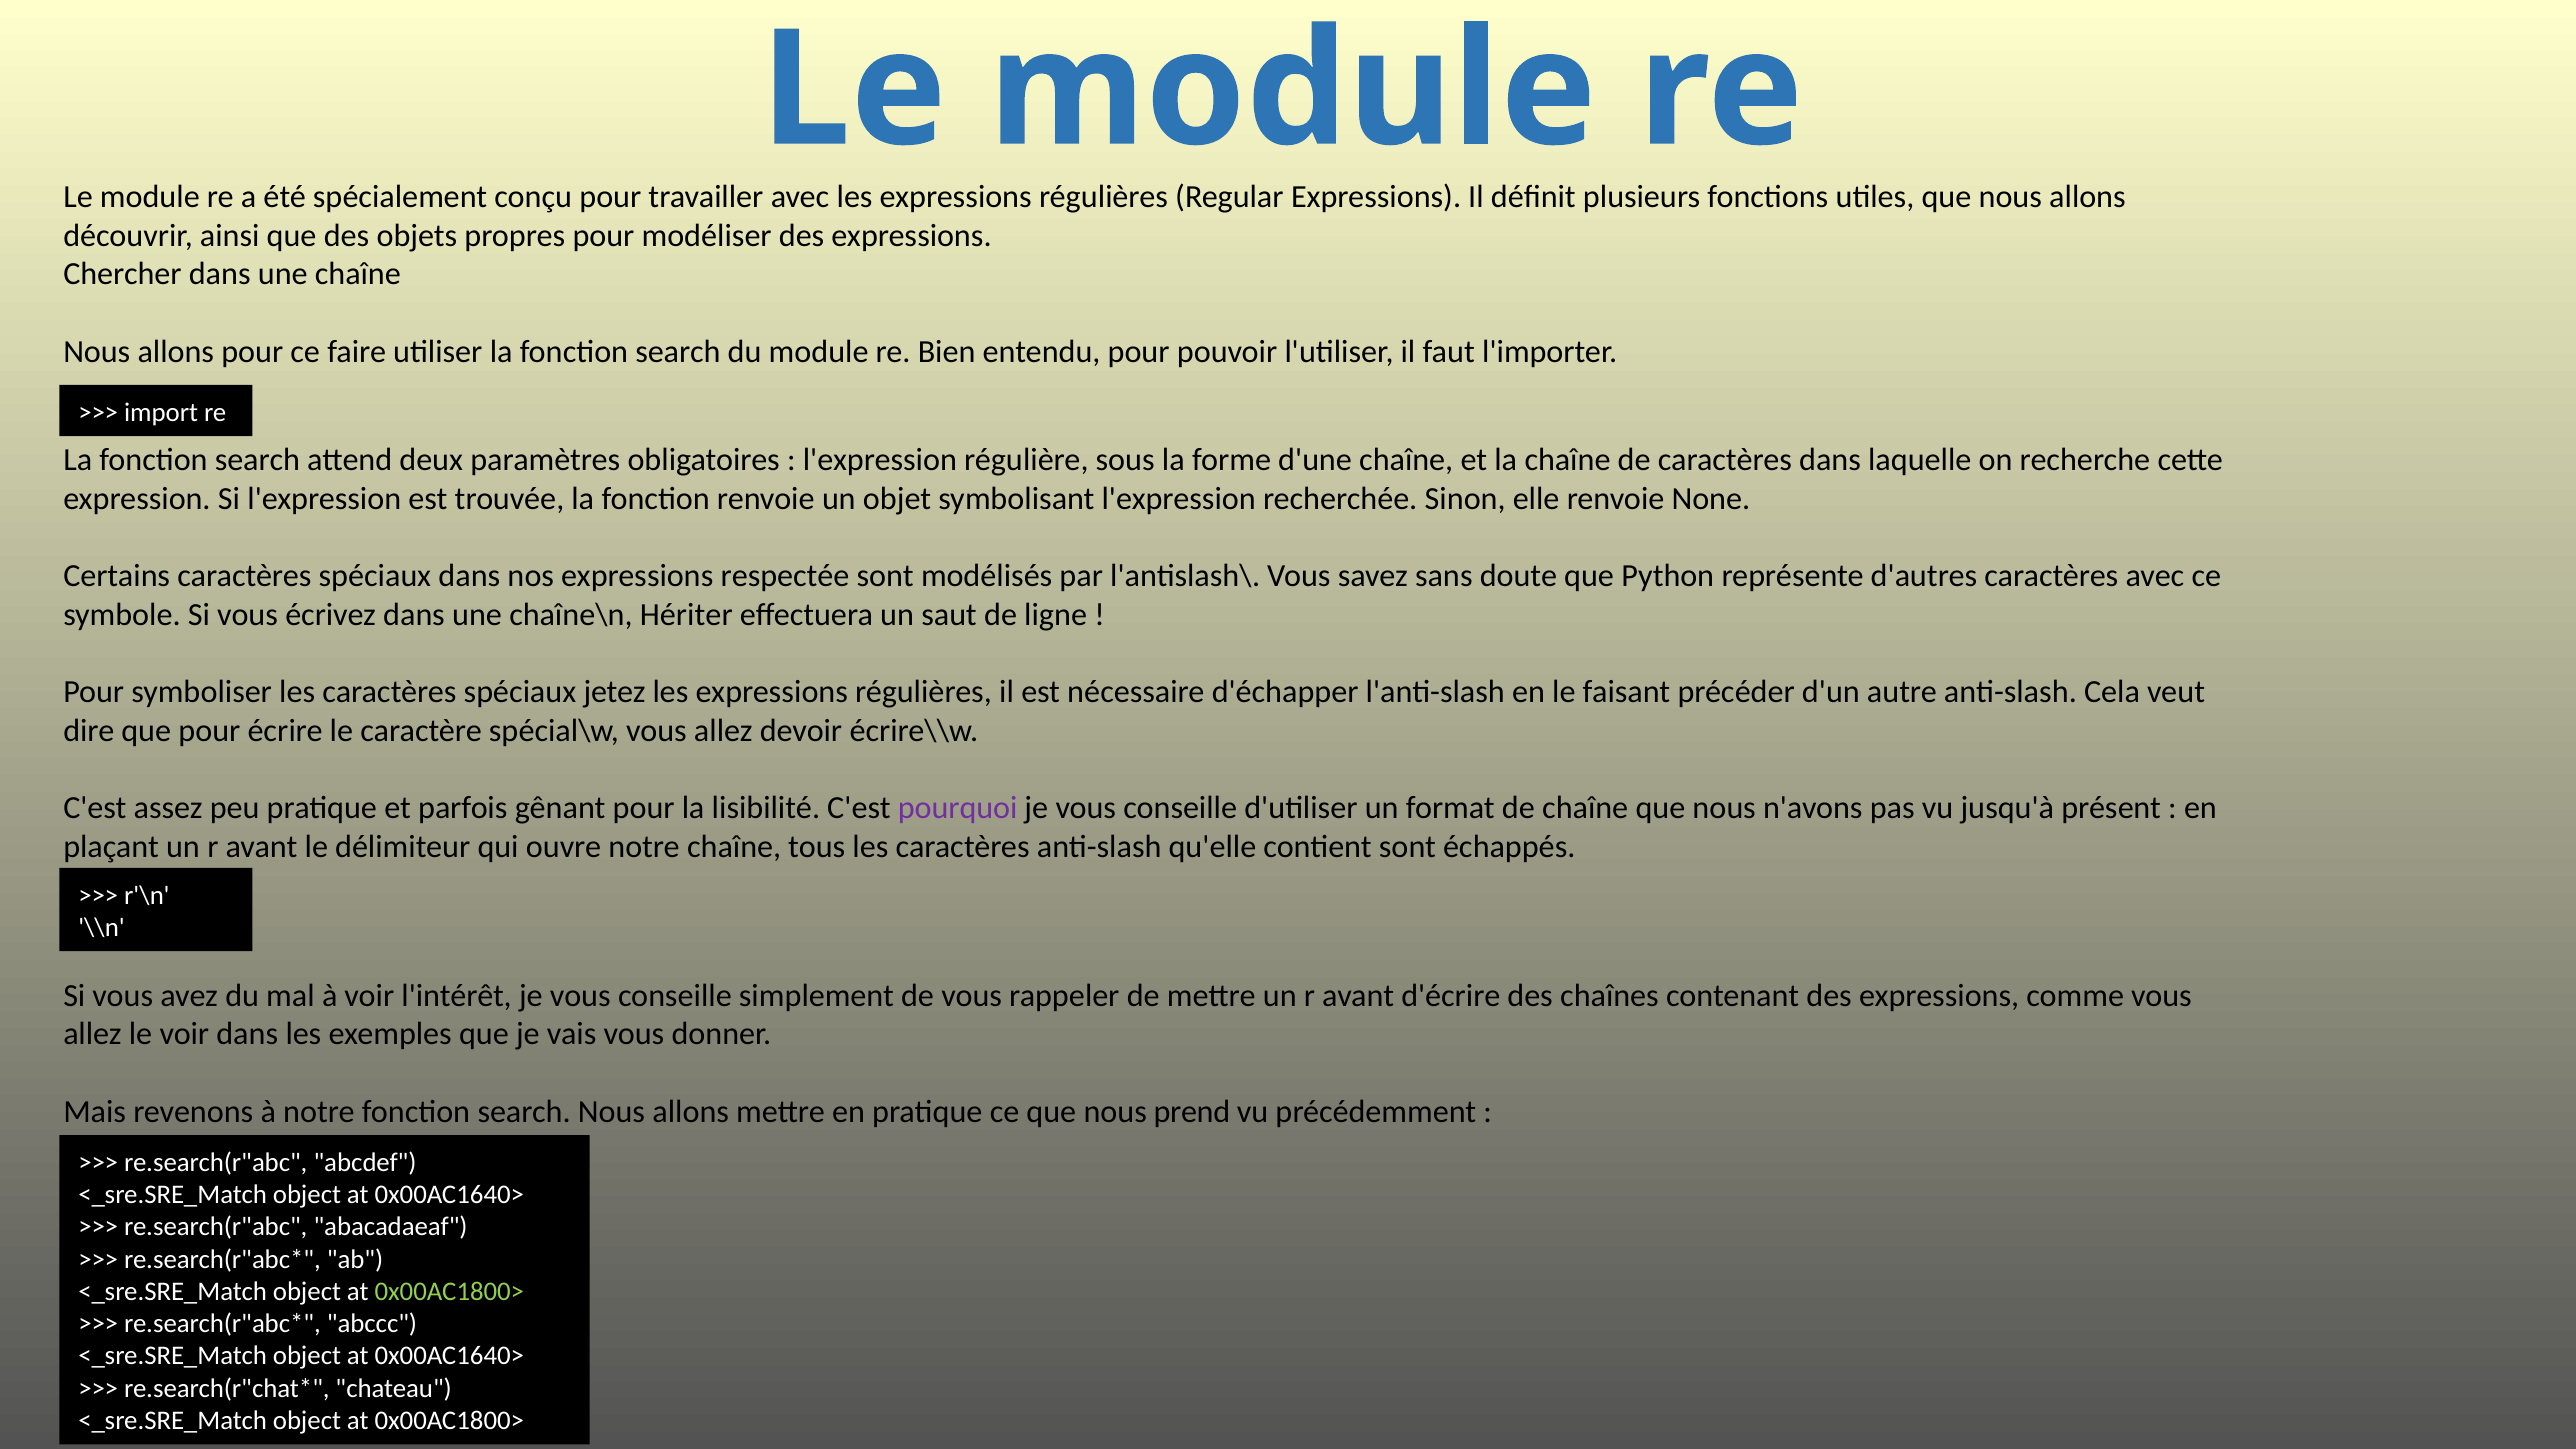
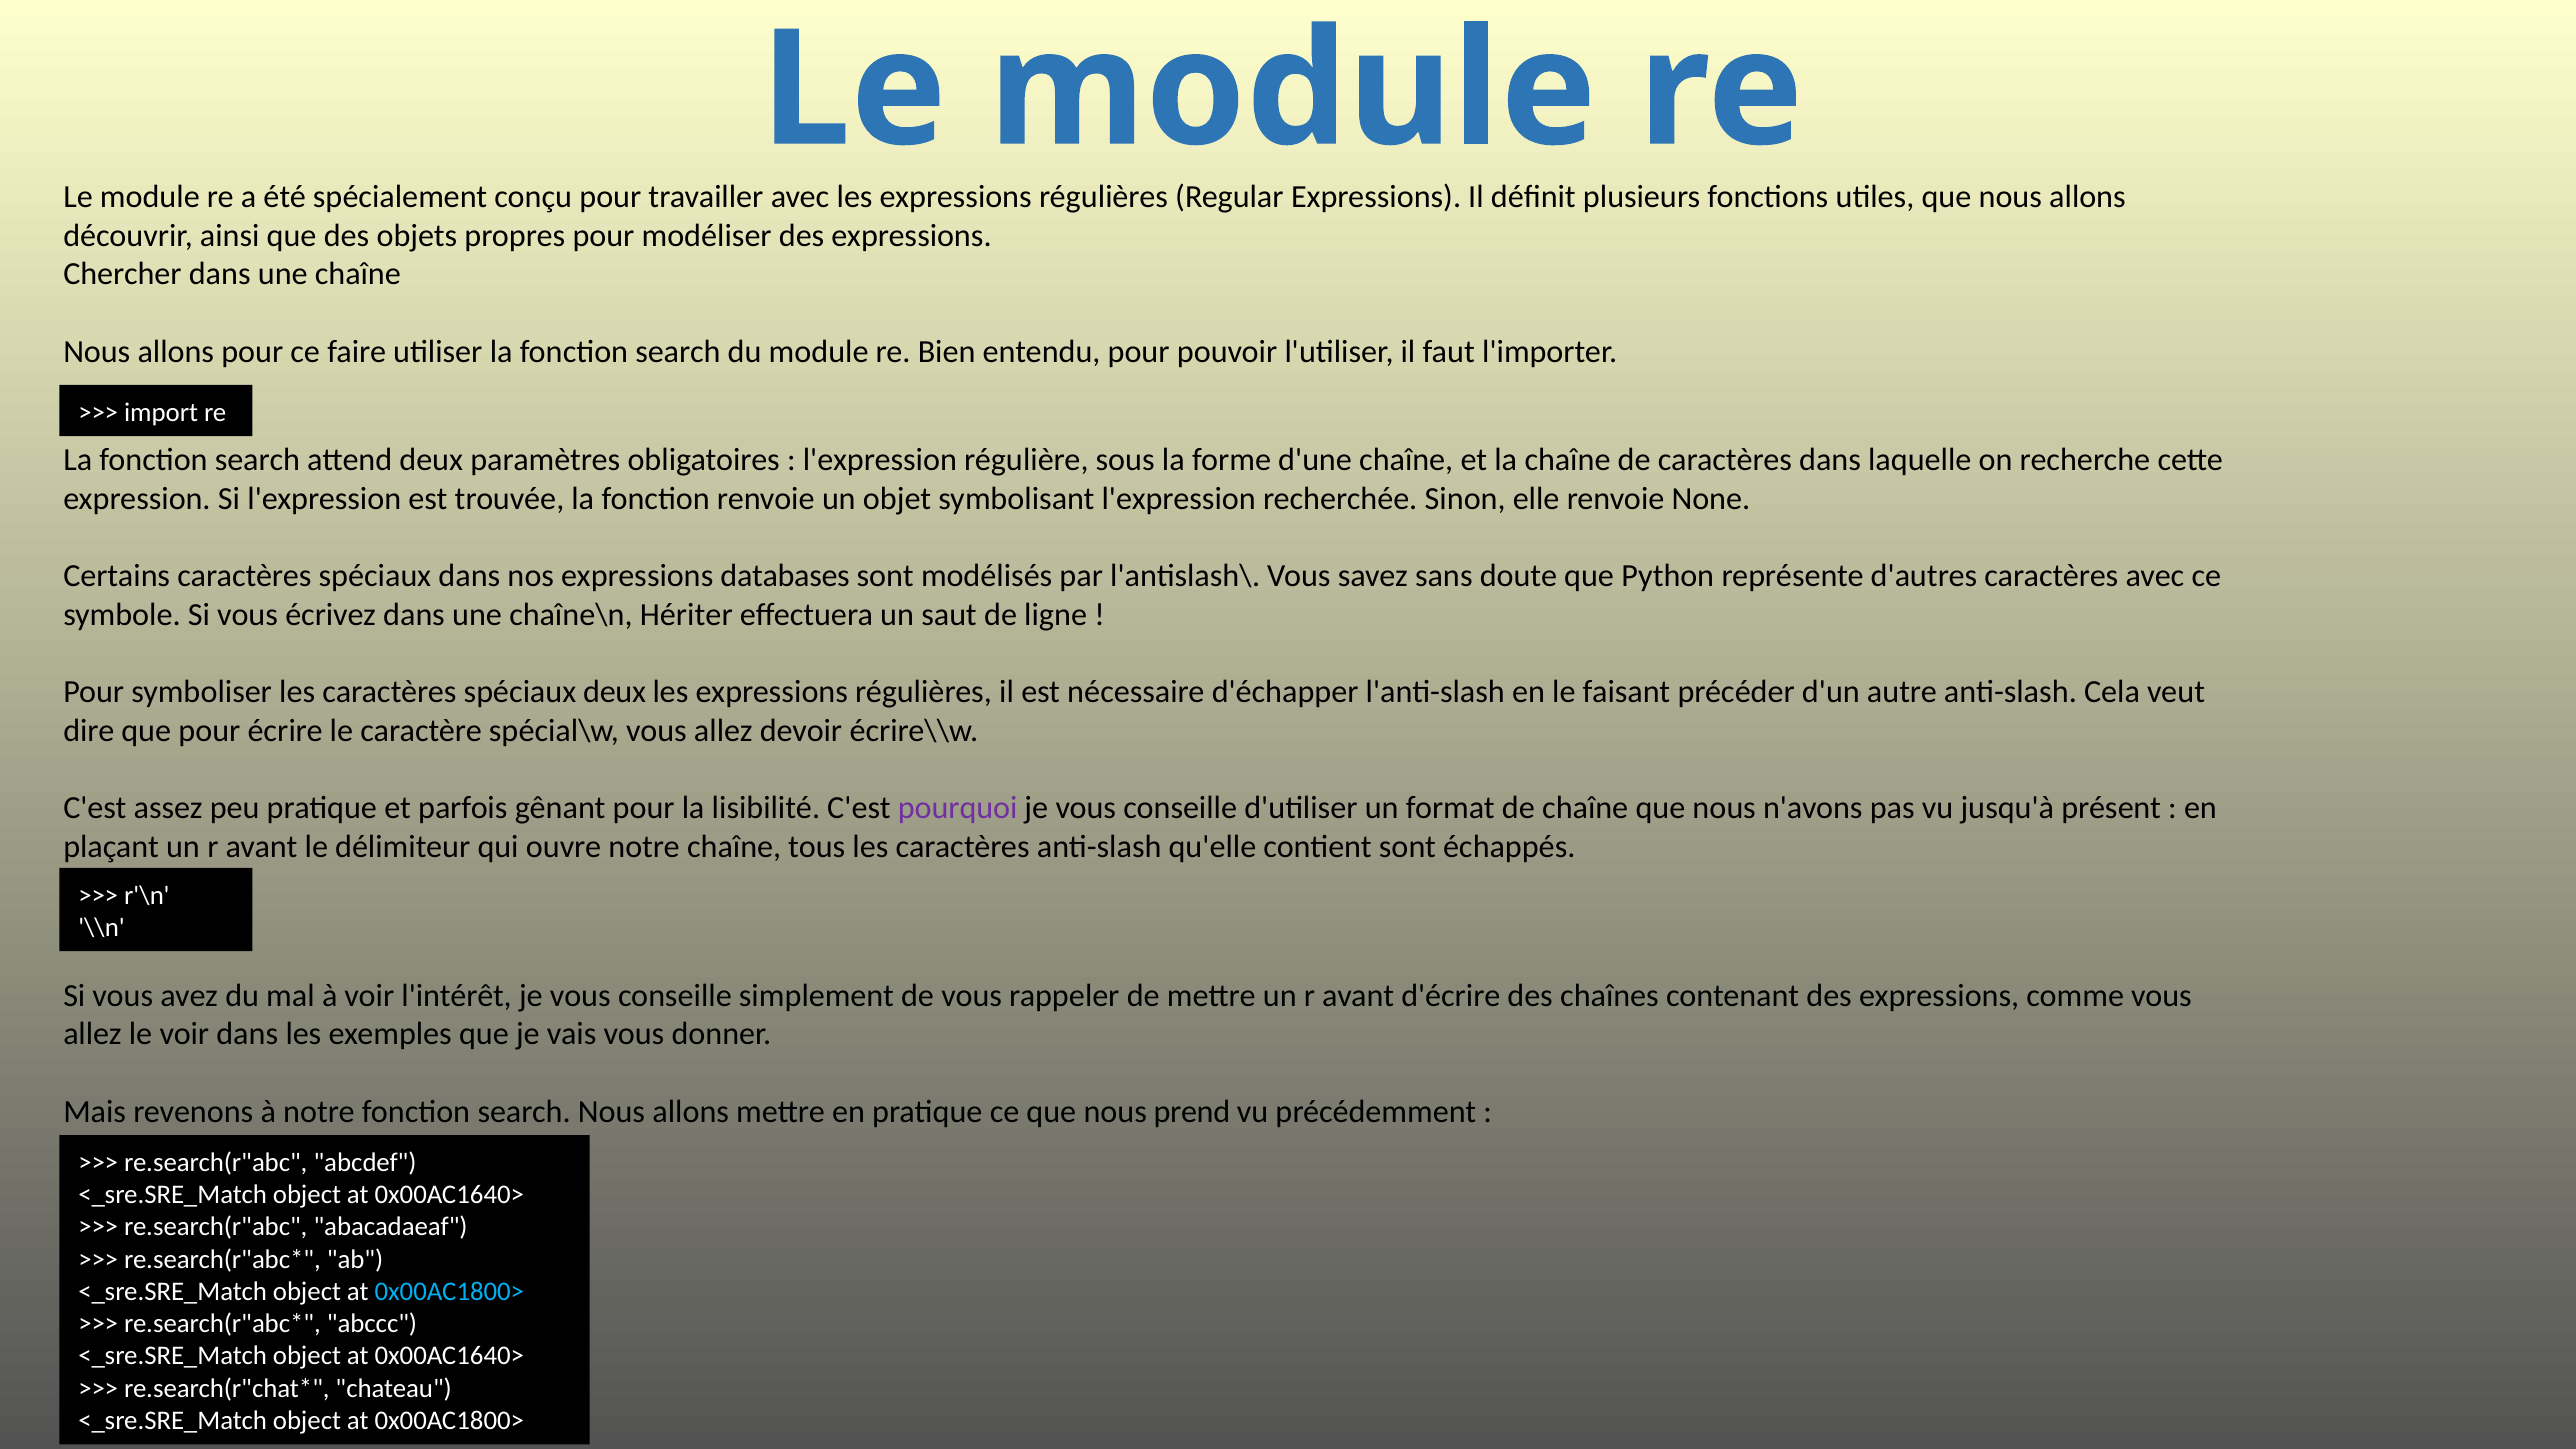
respectée: respectée -> databases
spéciaux jetez: jetez -> deux
0x00AC1800> at (449, 1292) colour: light green -> light blue
